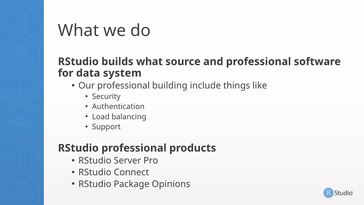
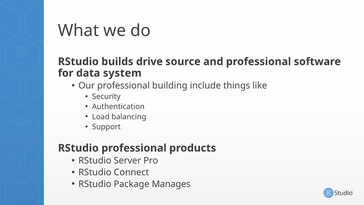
builds what: what -> drive
Opinions: Opinions -> Manages
